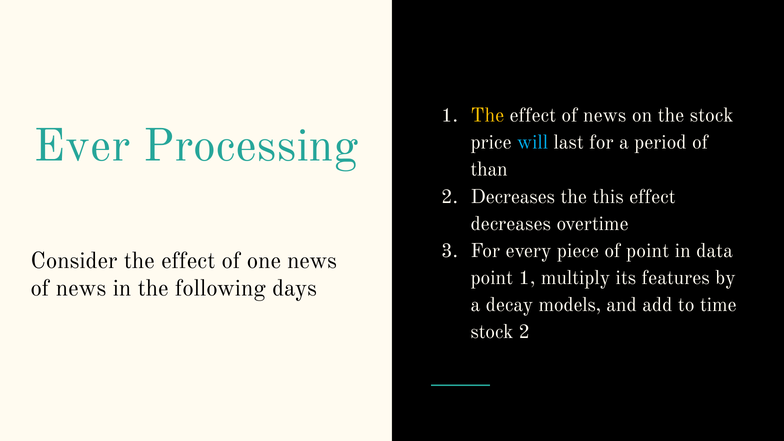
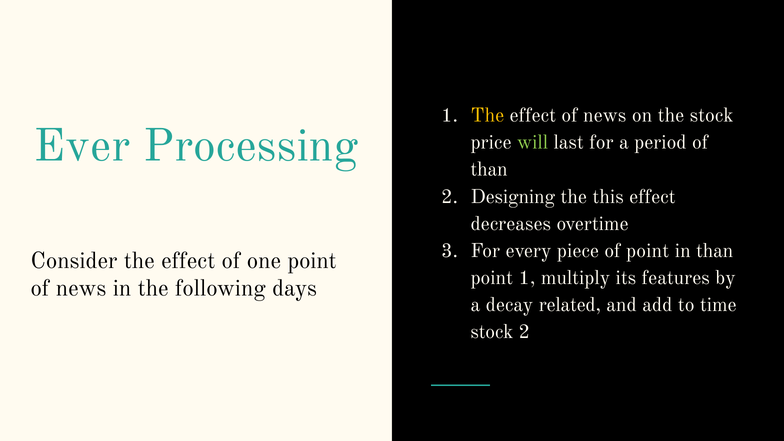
will colour: light blue -> light green
2 Decreases: Decreases -> Designing
in data: data -> than
one news: news -> point
models: models -> related
